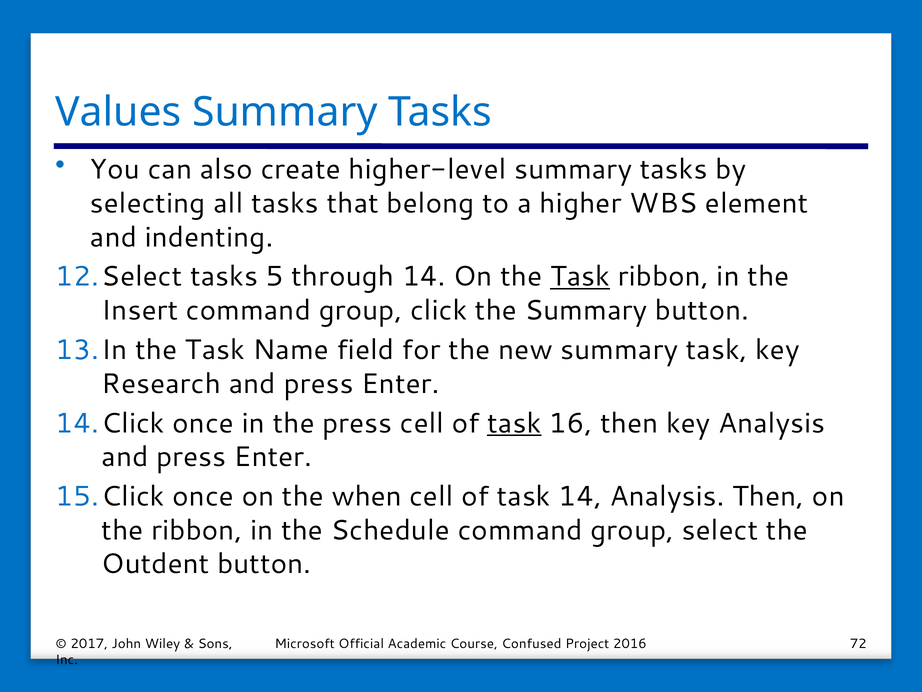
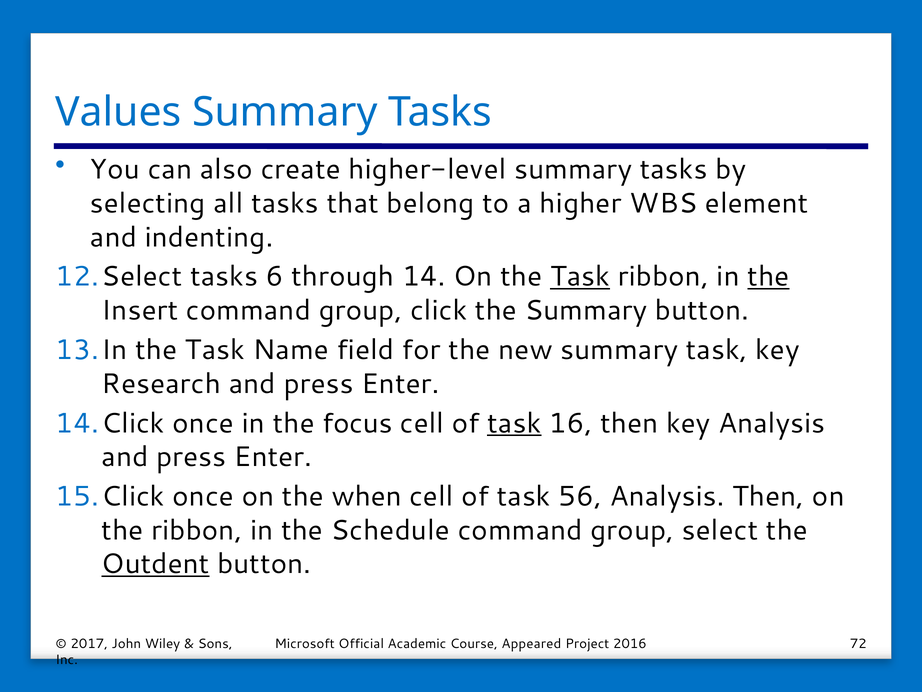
5: 5 -> 6
the at (768, 276) underline: none -> present
the press: press -> focus
task 14: 14 -> 56
Outdent underline: none -> present
Confused: Confused -> Appeared
